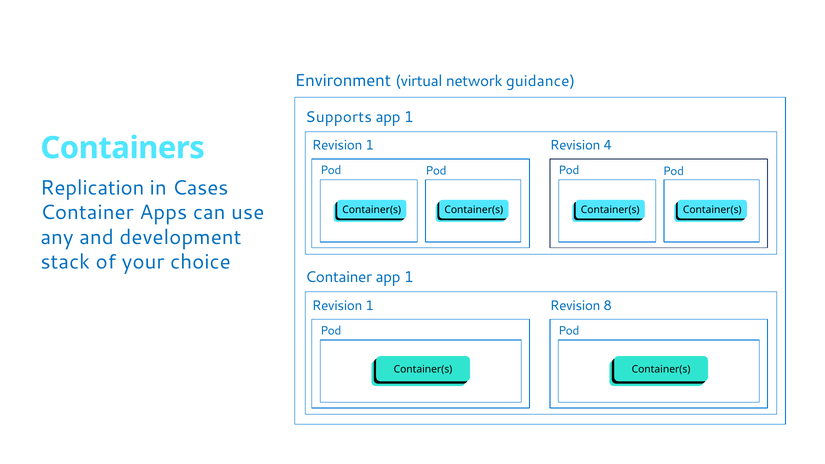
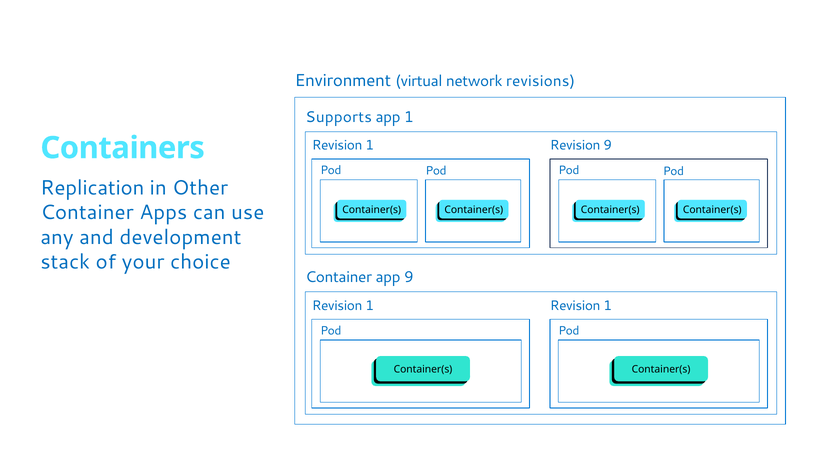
guidance: guidance -> revisions
Revision 4: 4 -> 9
Cases: Cases -> Other
Container app 1: 1 -> 9
Revision 1 Revision 8: 8 -> 1
